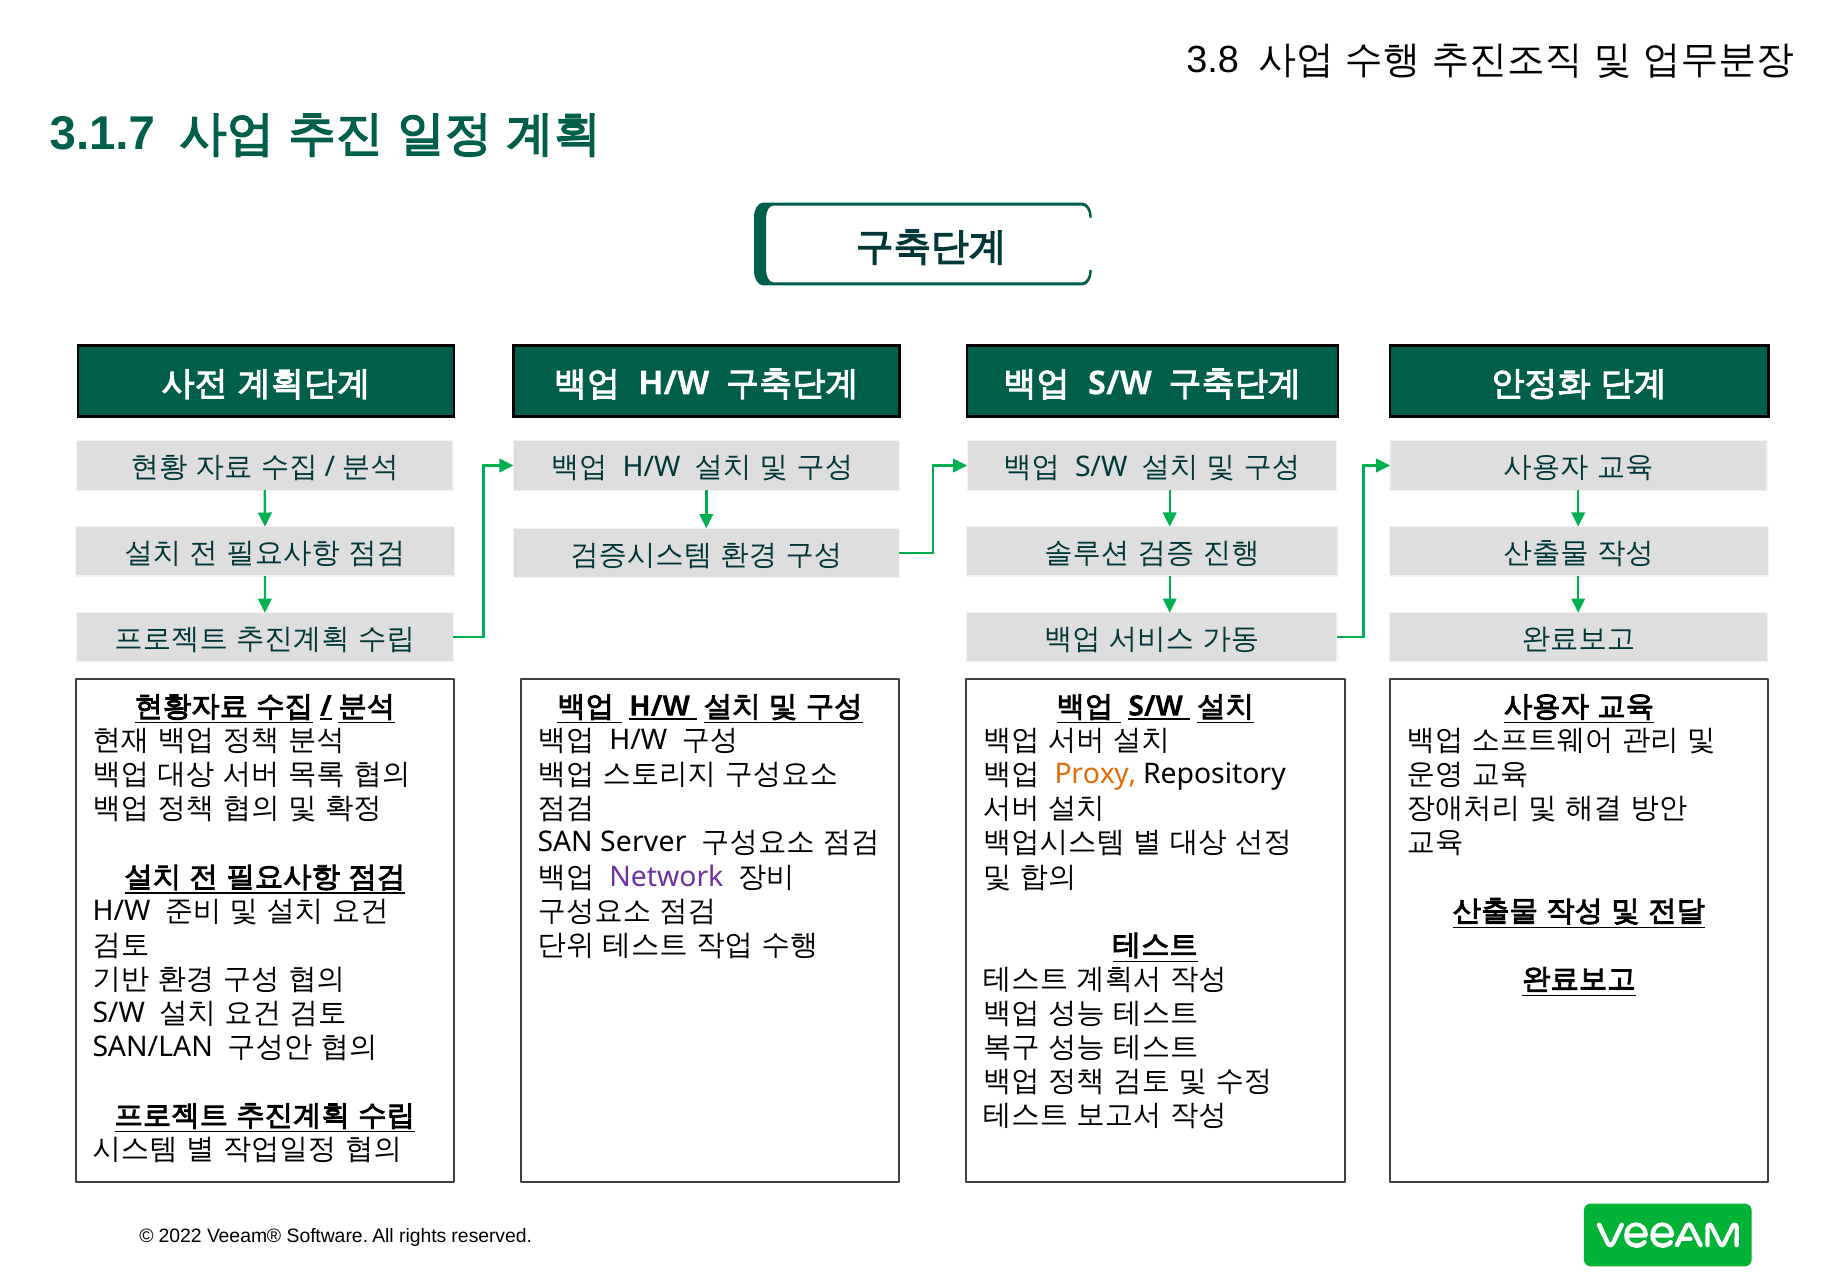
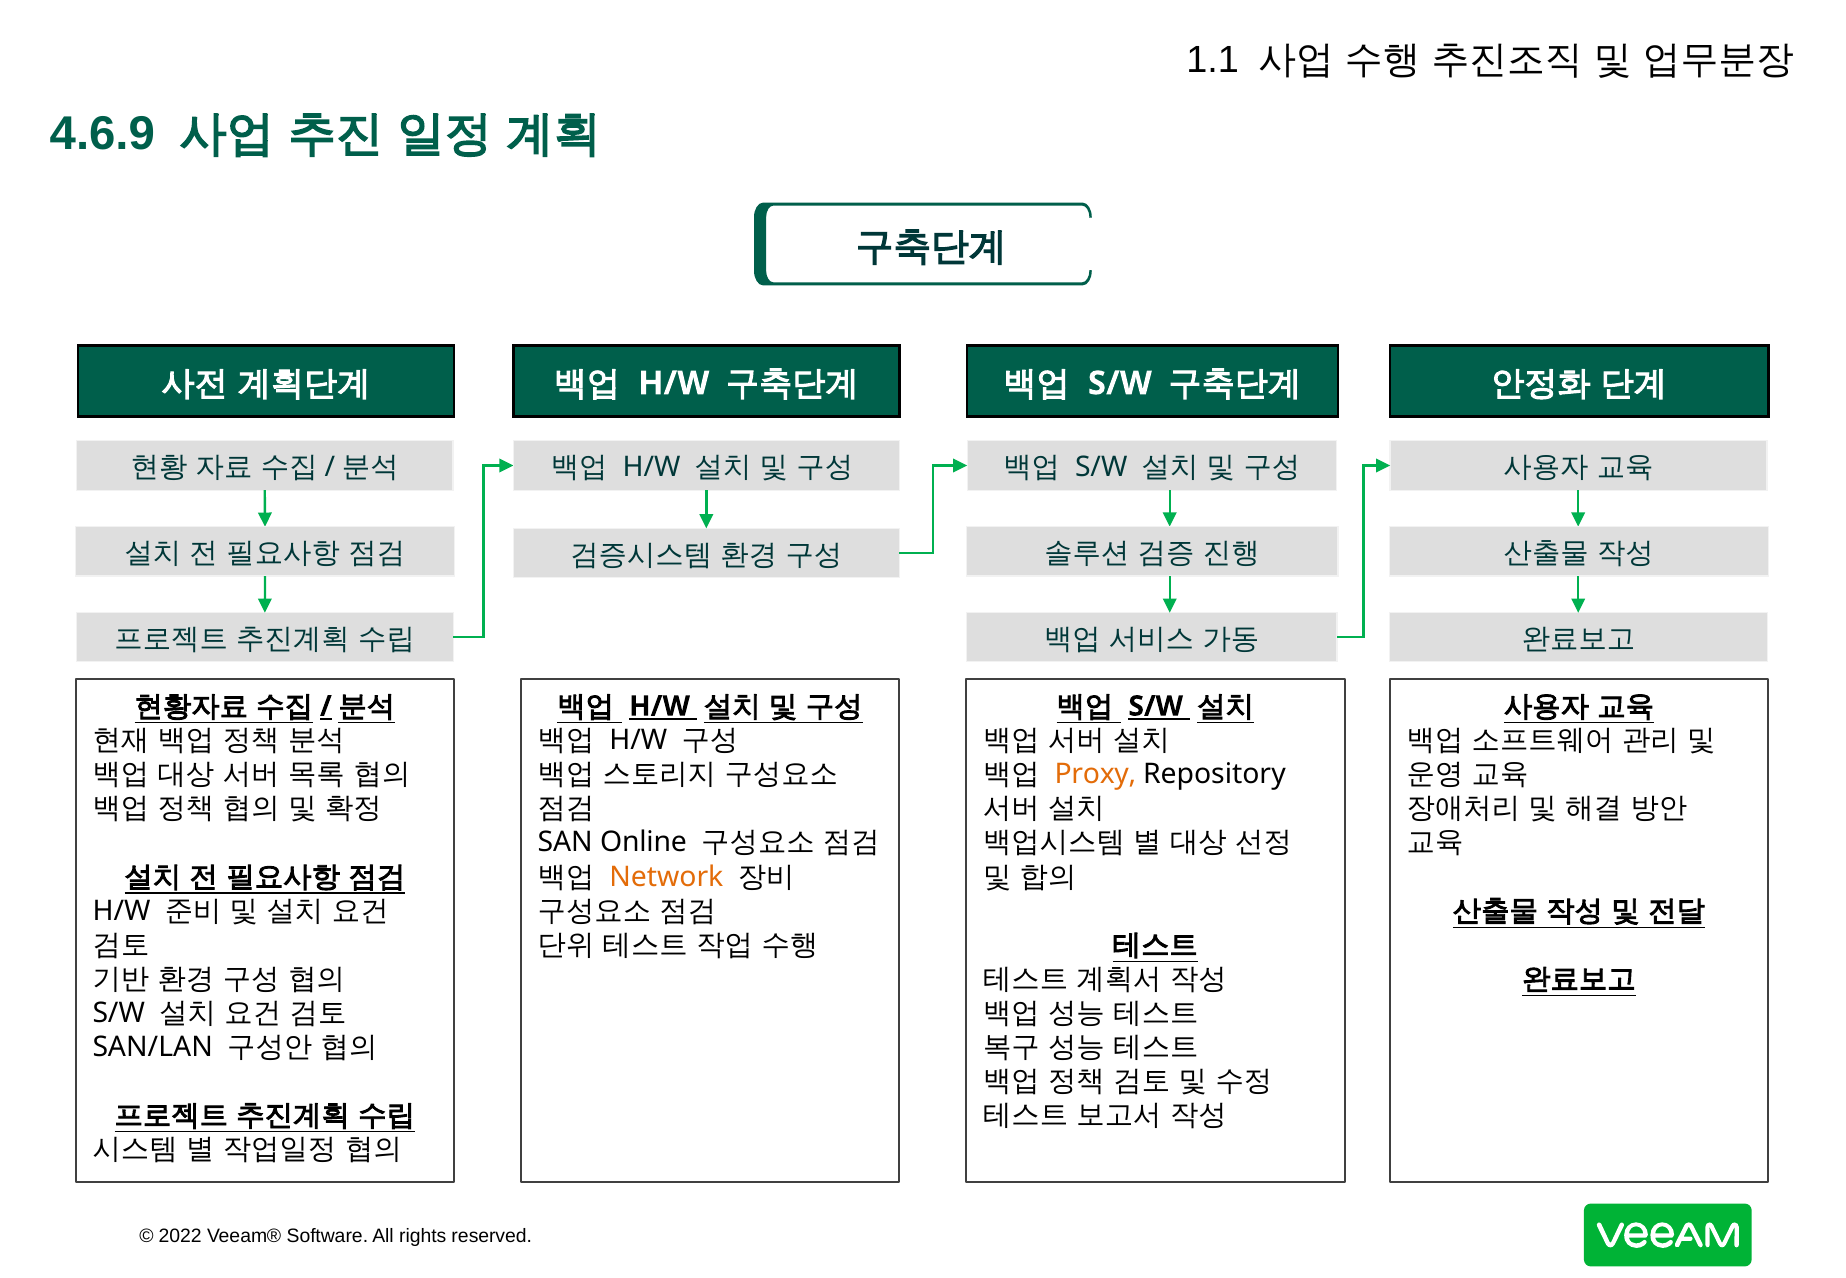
3.8: 3.8 -> 1.1
3.1.7: 3.1.7 -> 4.6.9
Server: Server -> Online
Network colour: purple -> orange
